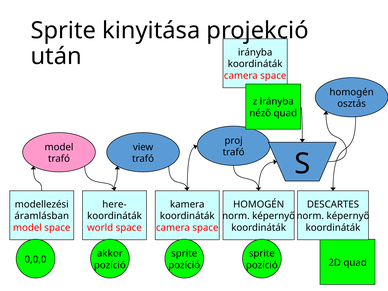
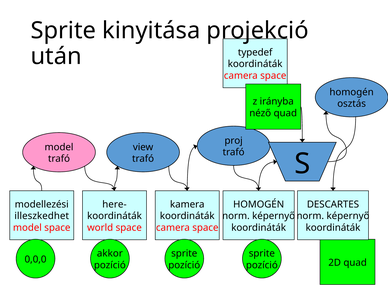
irányba at (255, 52): irányba -> typedef
áramlásban: áramlásban -> illeszkedhet
